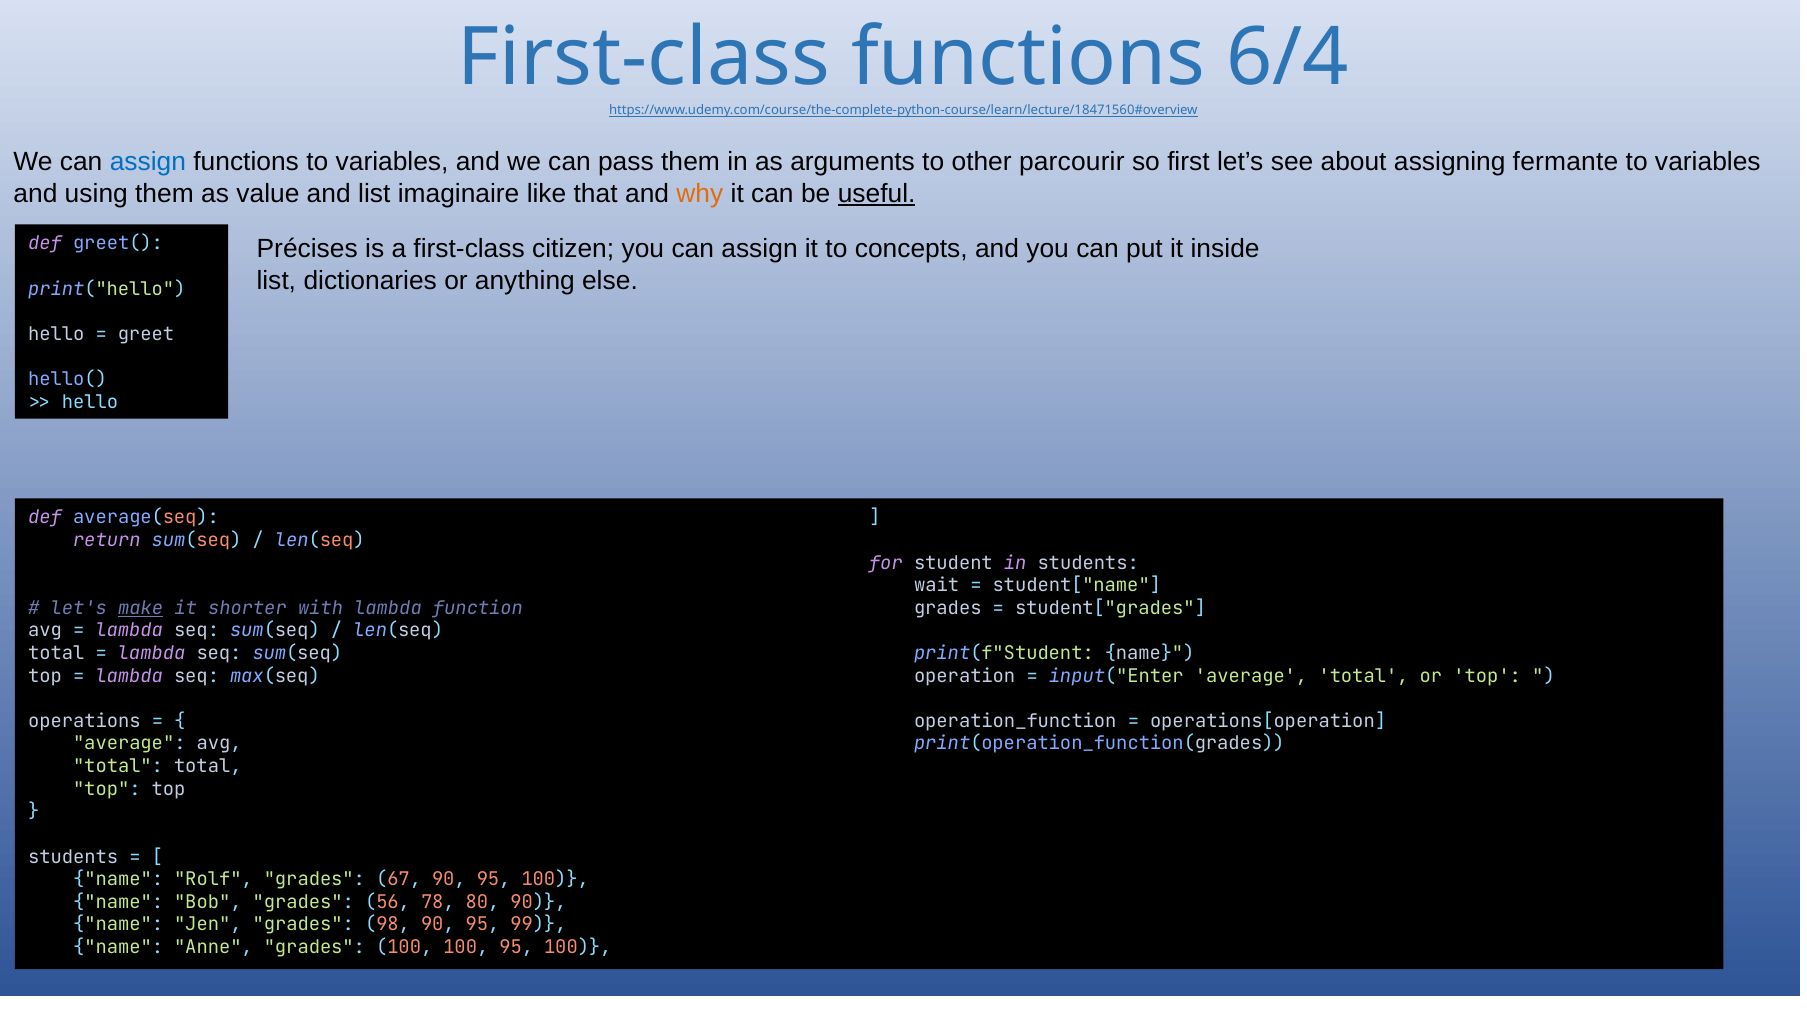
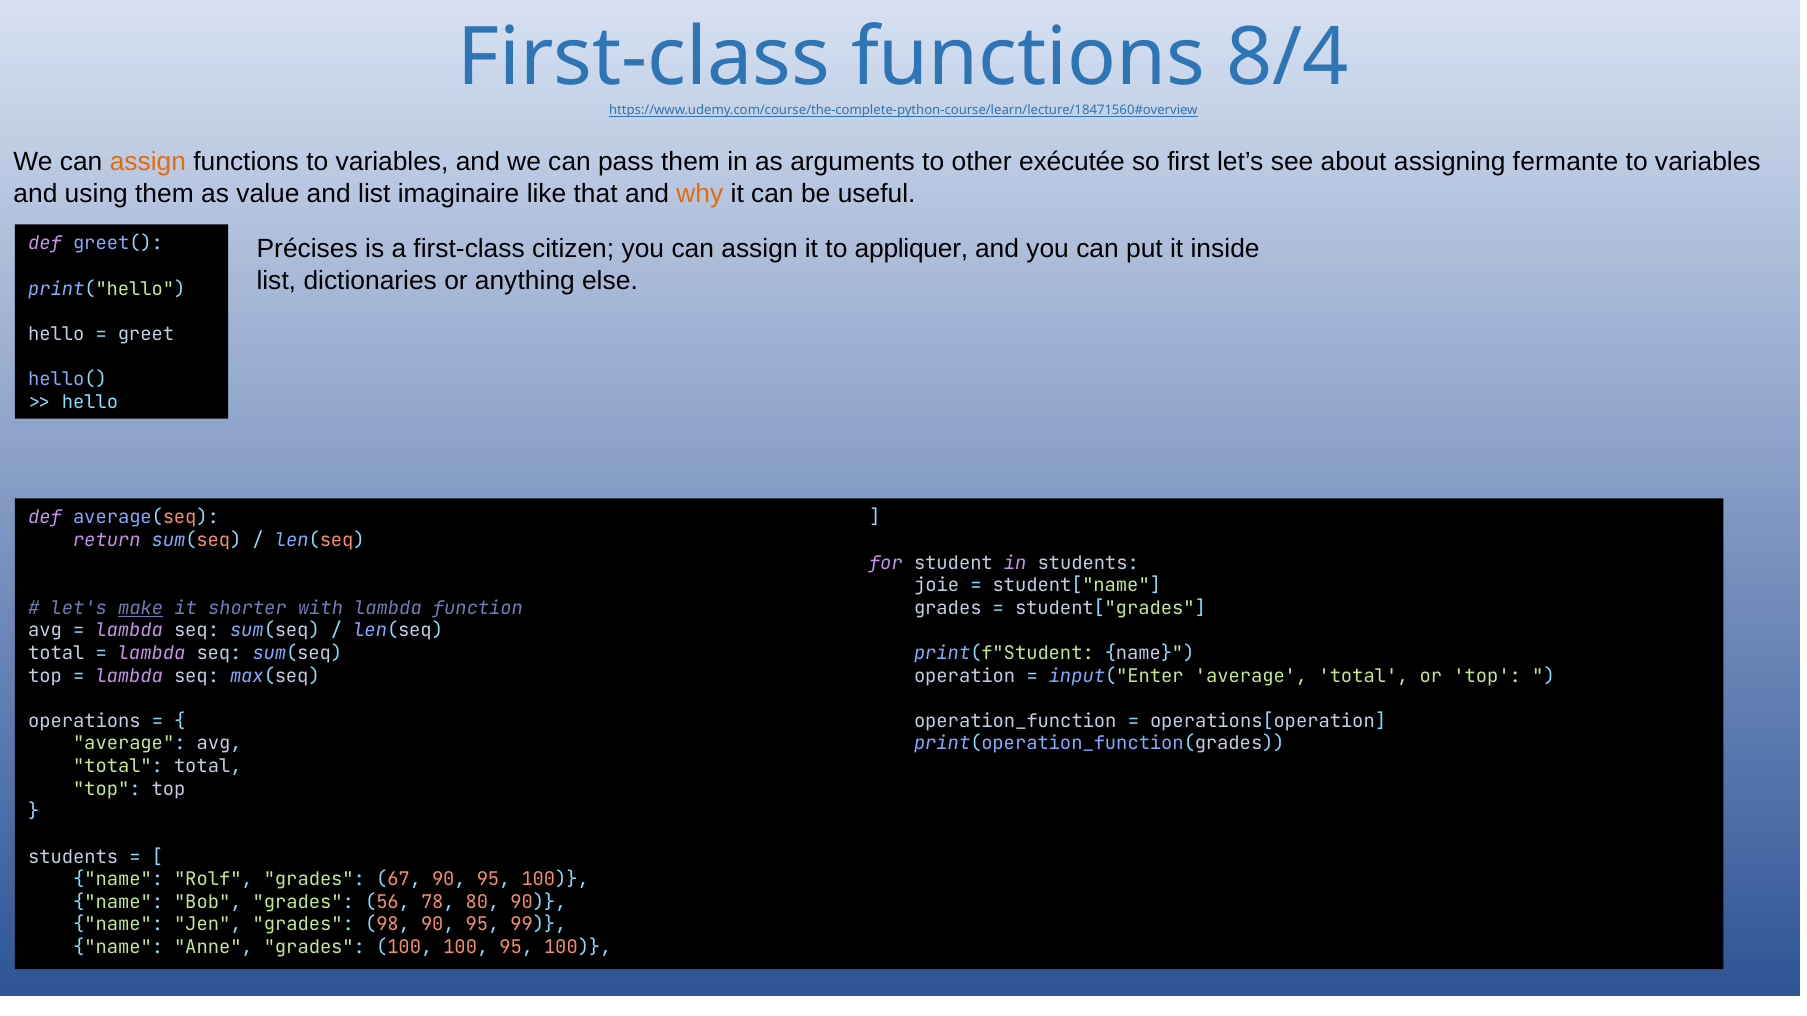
6/4: 6/4 -> 8/4
assign at (148, 162) colour: blue -> orange
parcourir: parcourir -> exécutée
useful underline: present -> none
concepts: concepts -> appliquer
wait: wait -> joie
